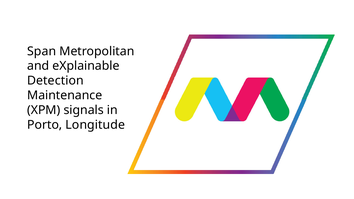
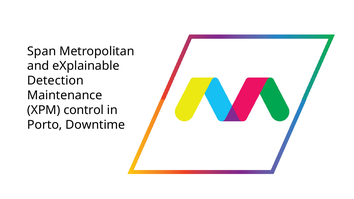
signals: signals -> control
Longitude: Longitude -> Downtime
